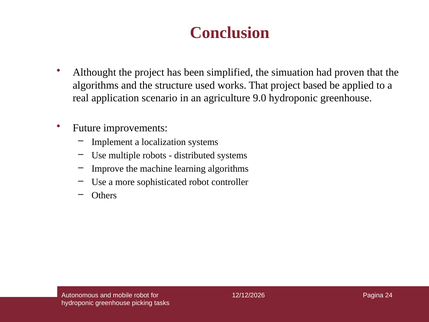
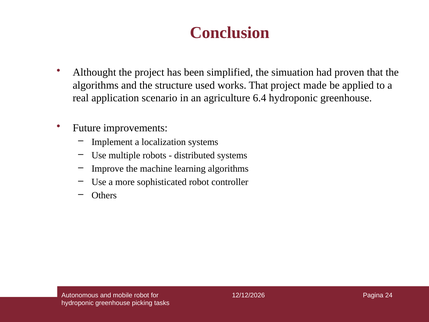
based: based -> made
9.0: 9.0 -> 6.4
